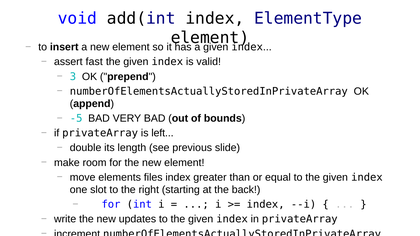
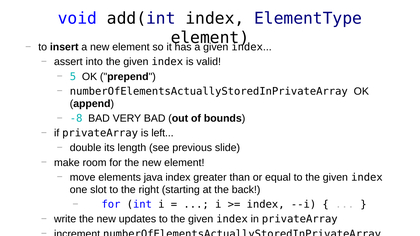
fast: fast -> into
3: 3 -> 5
-5: -5 -> -8
files: files -> java
